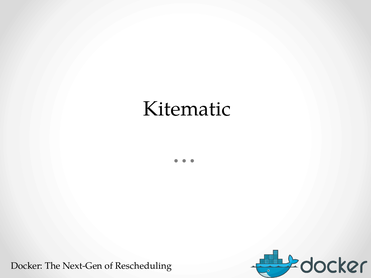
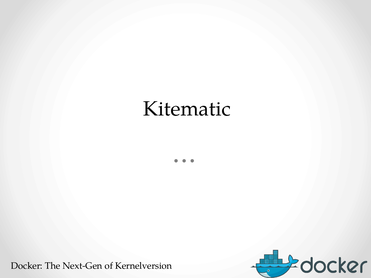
Rescheduling: Rescheduling -> Kernelversion
